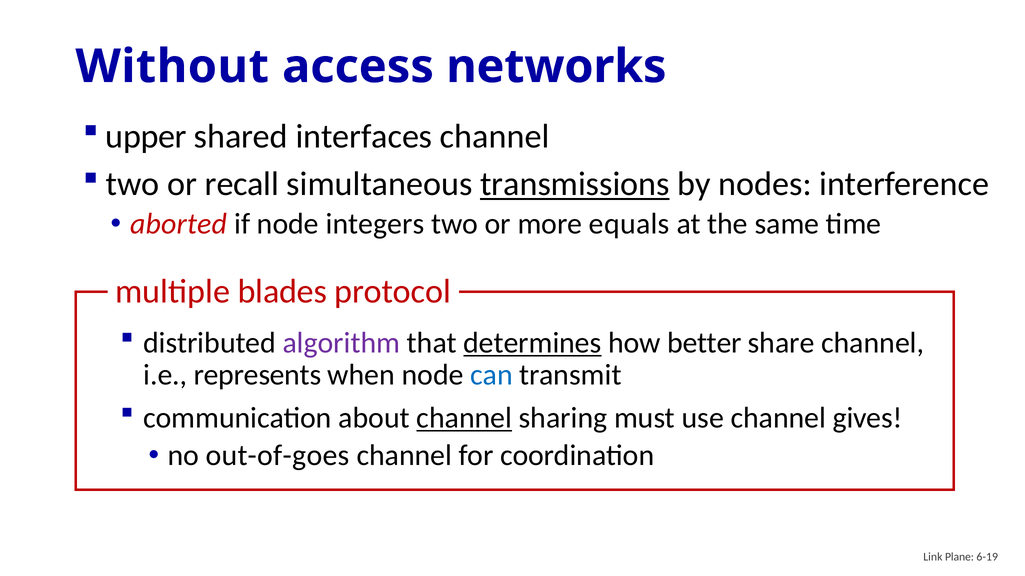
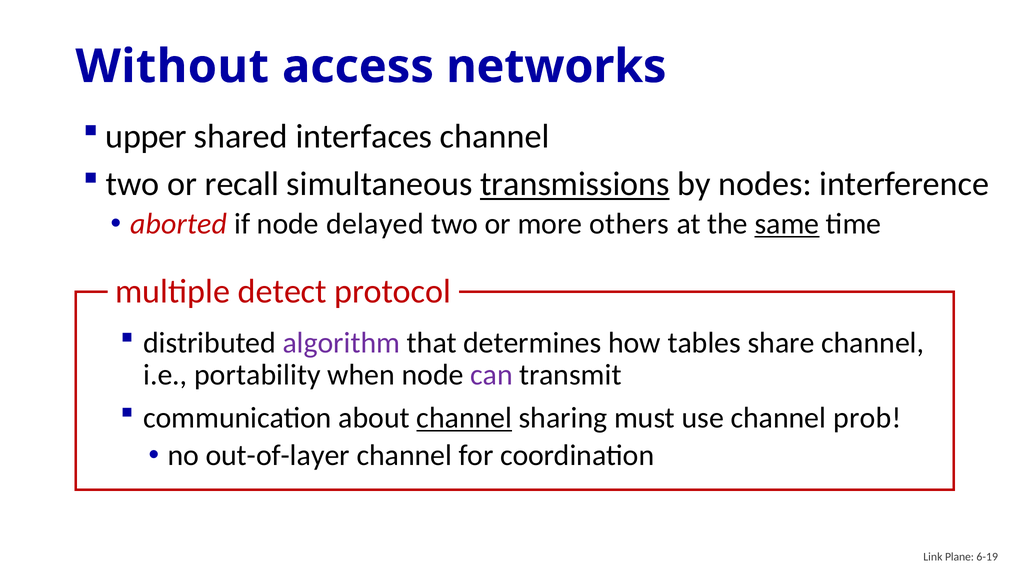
integers: integers -> delayed
equals: equals -> others
same underline: none -> present
blades: blades -> detect
determines underline: present -> none
better: better -> tables
represents: represents -> portability
can colour: blue -> purple
gives: gives -> prob
out-of-goes: out-of-goes -> out-of-layer
